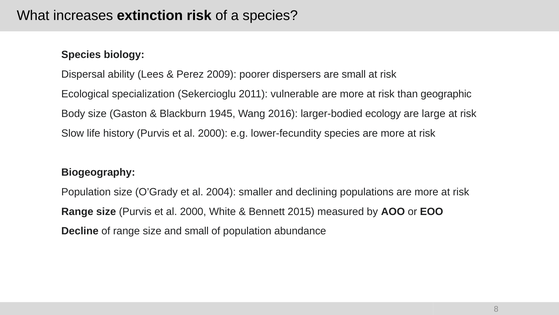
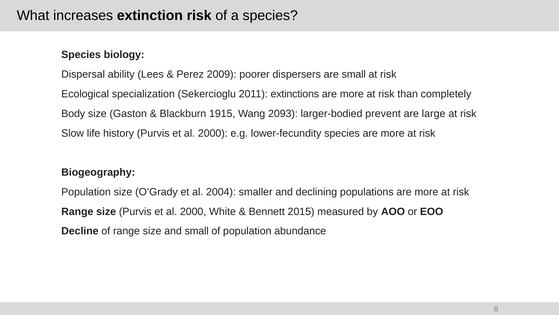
vulnerable: vulnerable -> extinctions
geographic: geographic -> completely
1945: 1945 -> 1915
2016: 2016 -> 2093
ecology: ecology -> prevent
